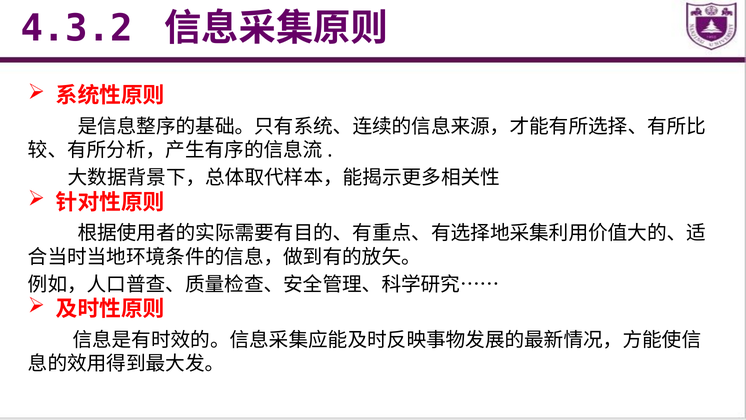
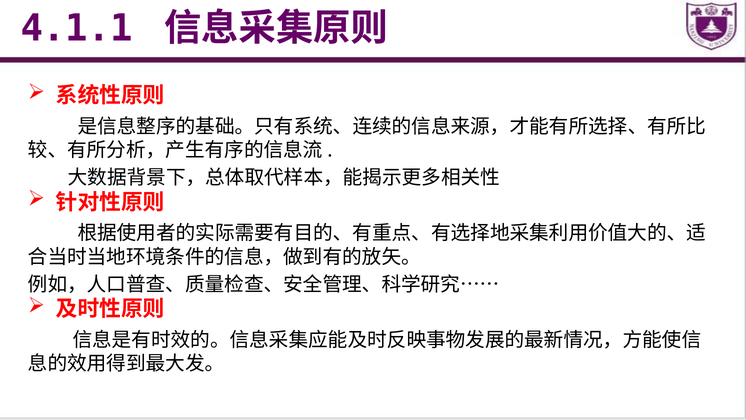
4.3.2: 4.3.2 -> 4.1.1
